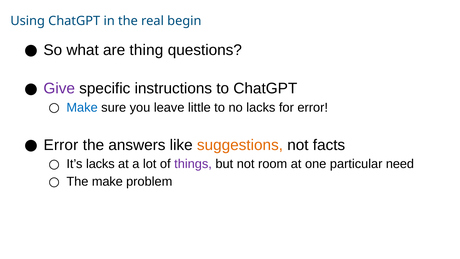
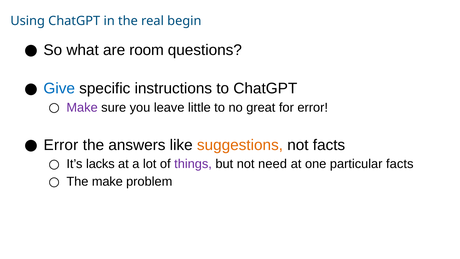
thing: thing -> room
Give colour: purple -> blue
Make at (82, 107) colour: blue -> purple
no lacks: lacks -> great
room: room -> need
particular need: need -> facts
